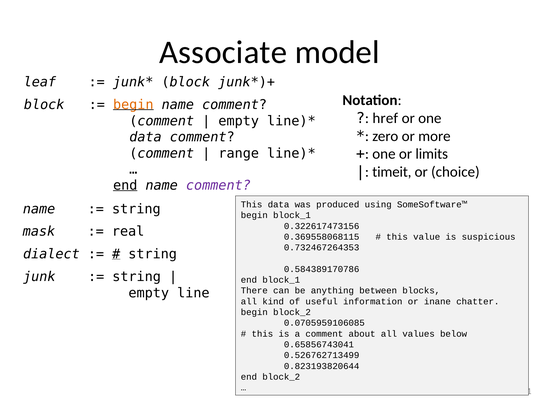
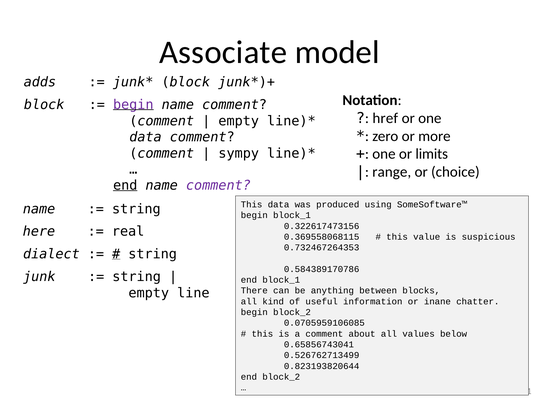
leaf: leaf -> adds
begin at (133, 105) colour: orange -> purple
range: range -> sympy
timeit: timeit -> range
mask: mask -> here
